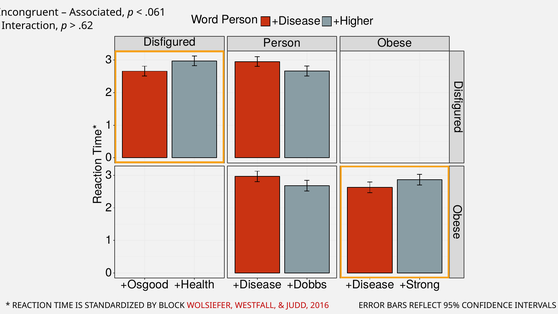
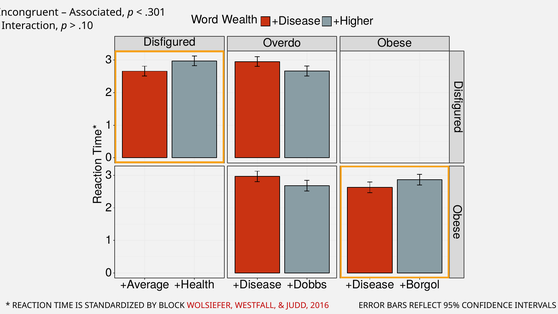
.061: .061 -> .301
Word Person: Person -> Wealth
.62: .62 -> .10
Disfigured Person: Person -> Overdo
+Osgood: +Osgood -> +Average
+Strong: +Strong -> +Borgol
